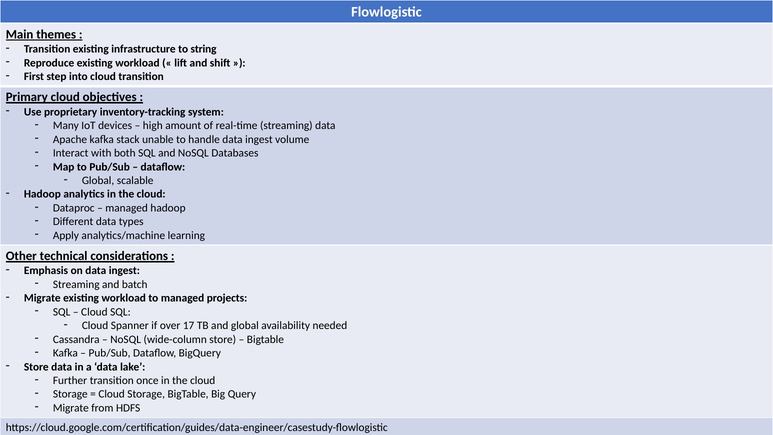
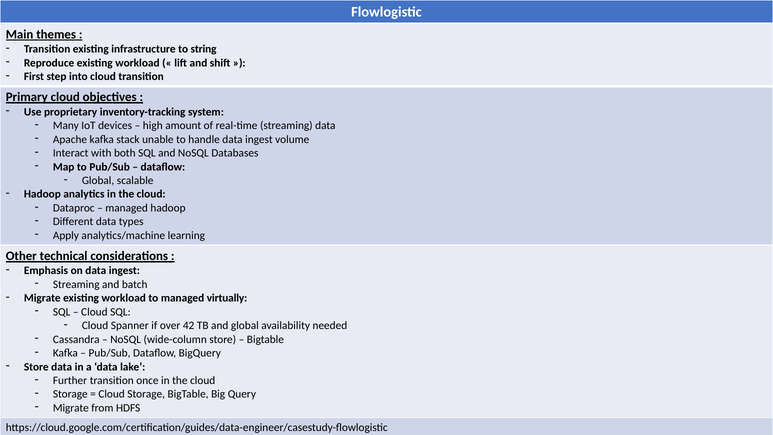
projects: projects -> virtually
17: 17 -> 42
